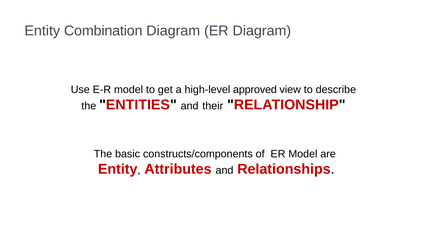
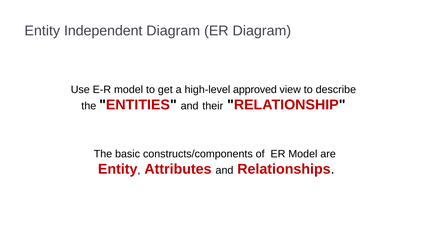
Combination: Combination -> Independent
